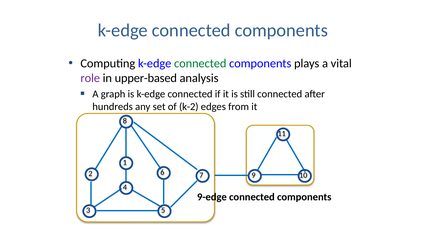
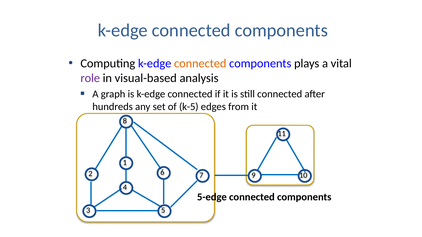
connected at (200, 64) colour: green -> orange
upper-based: upper-based -> visual-based
k-2: k-2 -> k-5
9-edge: 9-edge -> 5-edge
